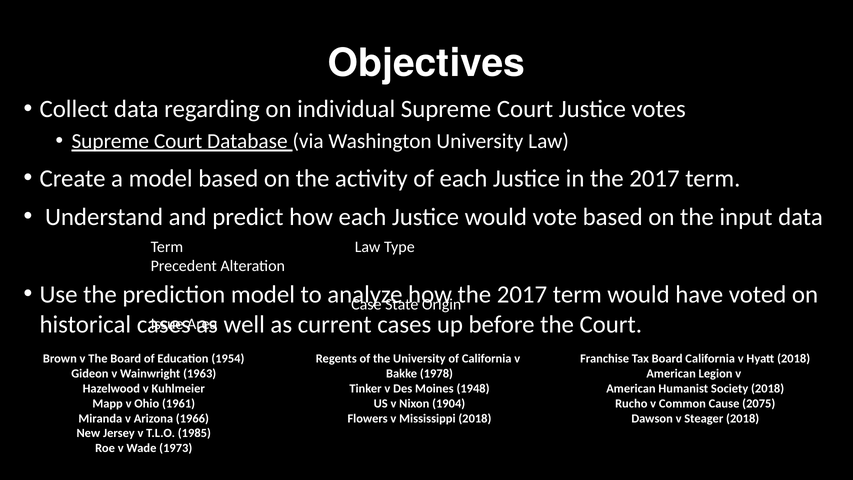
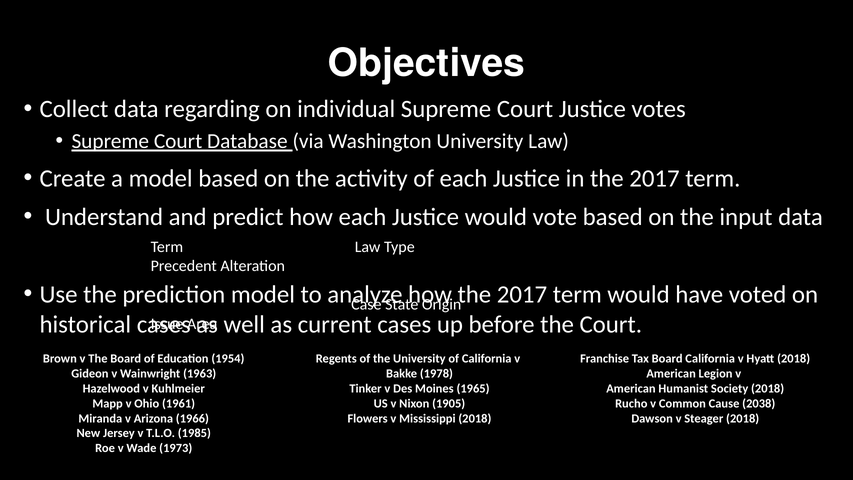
1948: 1948 -> 1965
1904: 1904 -> 1905
2075: 2075 -> 2038
